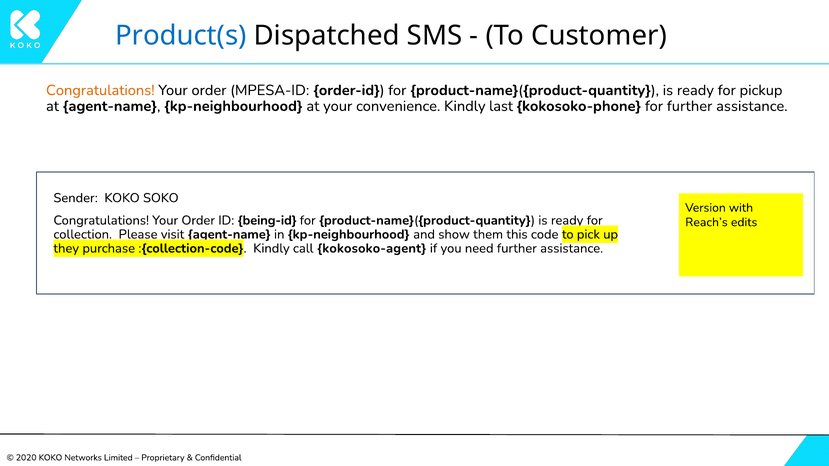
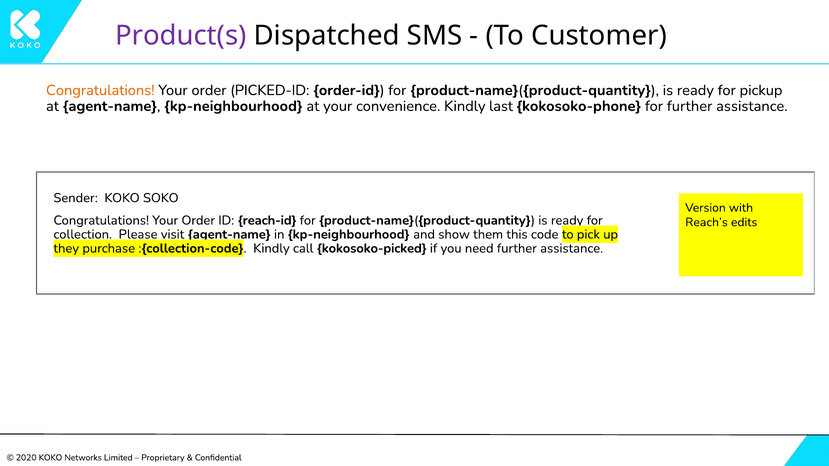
Product(s colour: blue -> purple
MPESA-ID: MPESA-ID -> PICKED-ID
being-id: being-id -> reach-id
kokosoko-agent: kokosoko-agent -> kokosoko-picked
